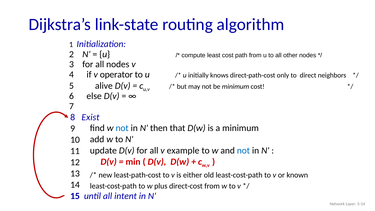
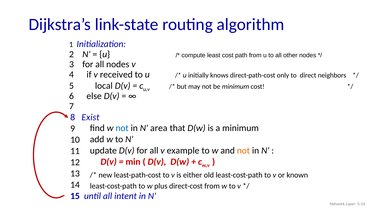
operator: operator -> received
alive: alive -> local
then: then -> area
not at (243, 151) colour: blue -> orange
